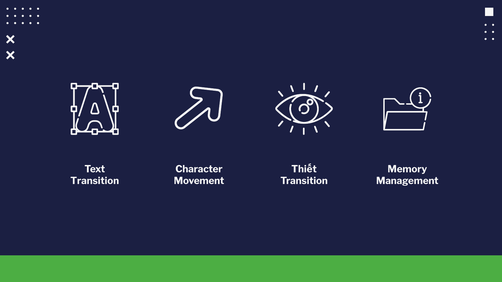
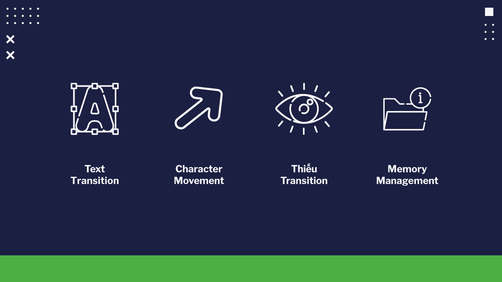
Thiết: Thiết -> Thiếu
